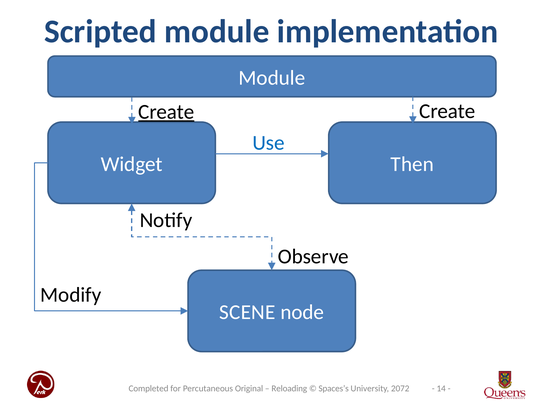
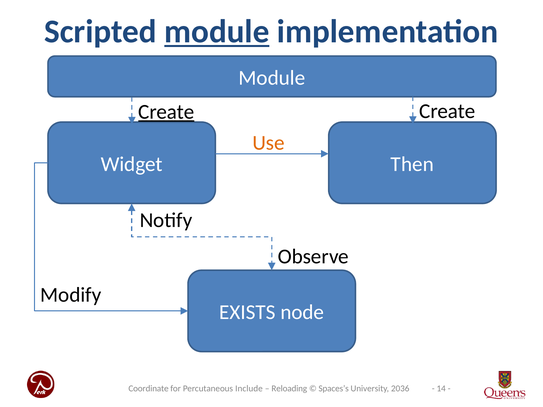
module at (217, 32) underline: none -> present
Use colour: blue -> orange
SCENE: SCENE -> EXISTS
Completed: Completed -> Coordinate
Original: Original -> Include
2072: 2072 -> 2036
